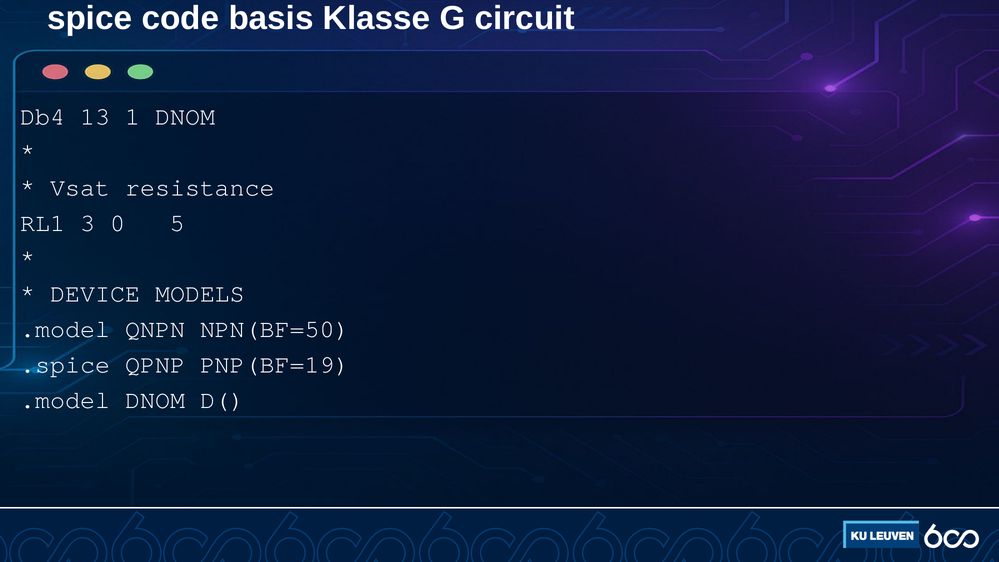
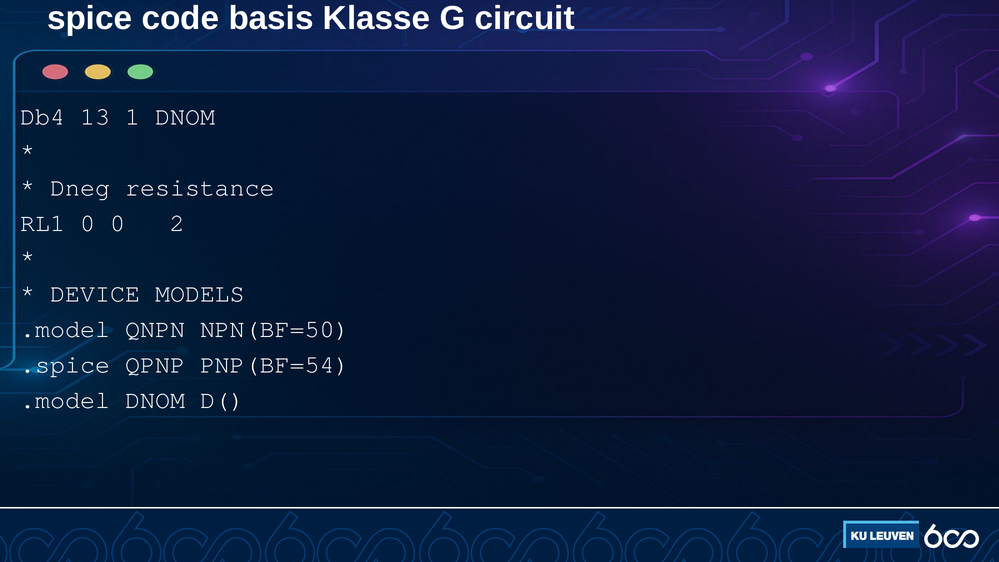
Vsat: Vsat -> Dneg
RL1 3: 3 -> 0
5: 5 -> 2
PNP(BF=19: PNP(BF=19 -> PNP(BF=54
